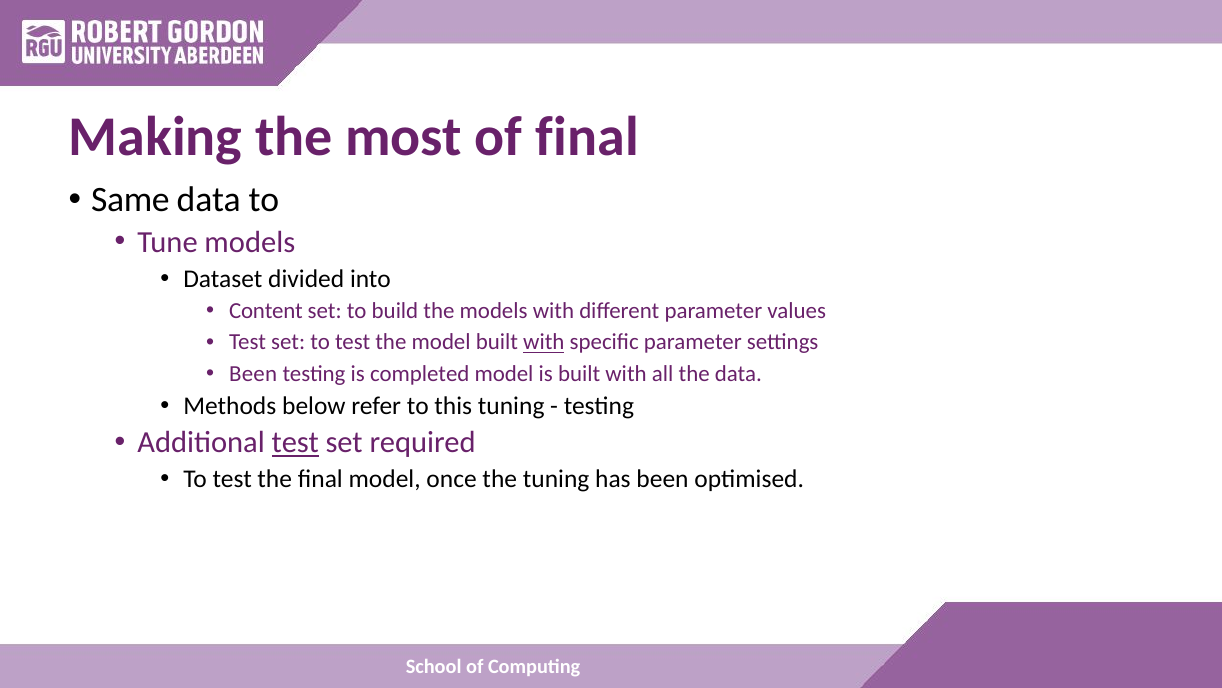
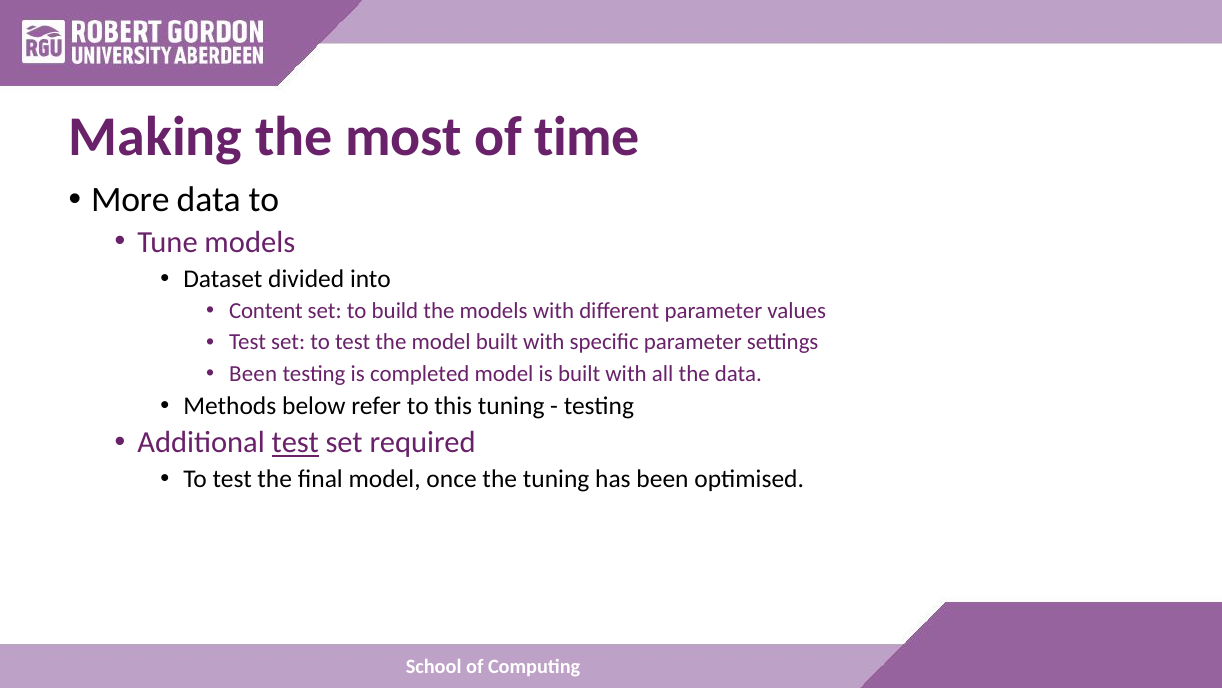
of final: final -> time
Same: Same -> More
with at (544, 342) underline: present -> none
